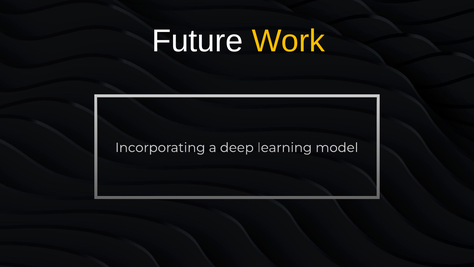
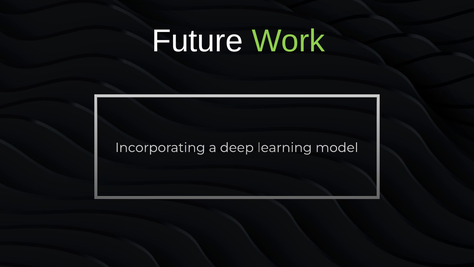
Work colour: yellow -> light green
